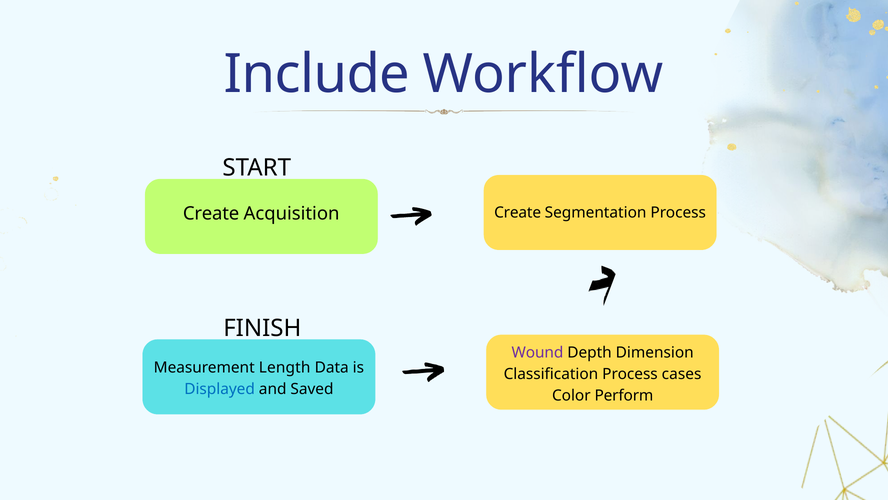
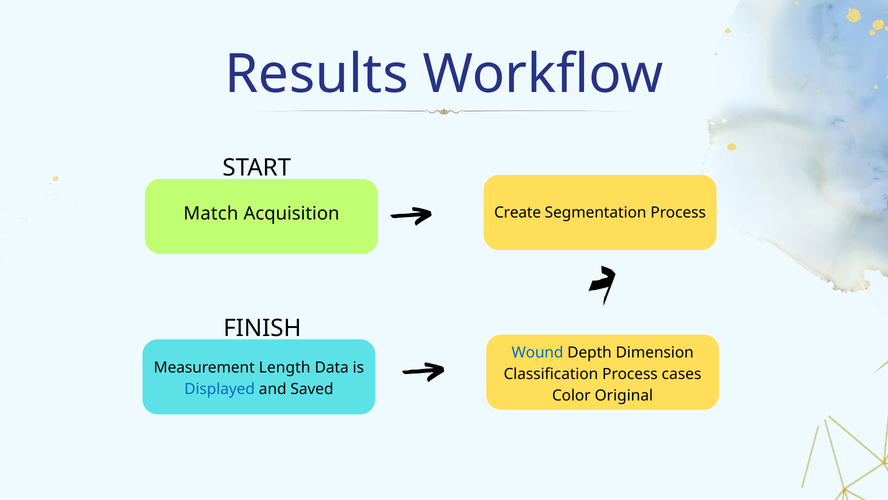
Include: Include -> Results
Create at (211, 213): Create -> Match
Wound colour: purple -> blue
Perform: Perform -> Original
